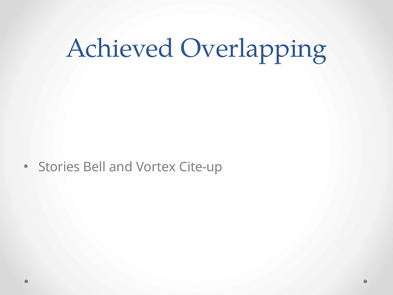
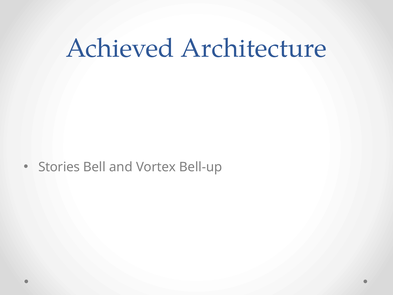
Overlapping: Overlapping -> Architecture
Cite-up: Cite-up -> Bell-up
